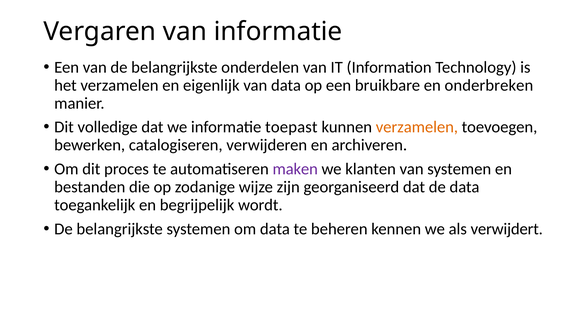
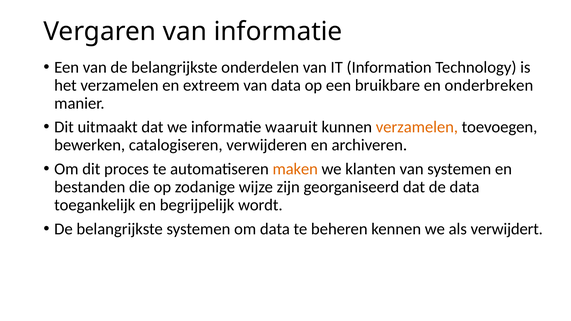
eigenlijk: eigenlijk -> extreem
volledige: volledige -> uitmaakt
toepast: toepast -> waaruit
maken colour: purple -> orange
